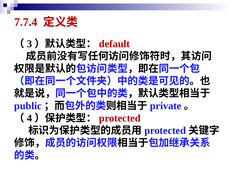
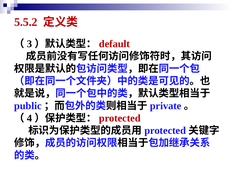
7.7.4: 7.7.4 -> 5.5.2
